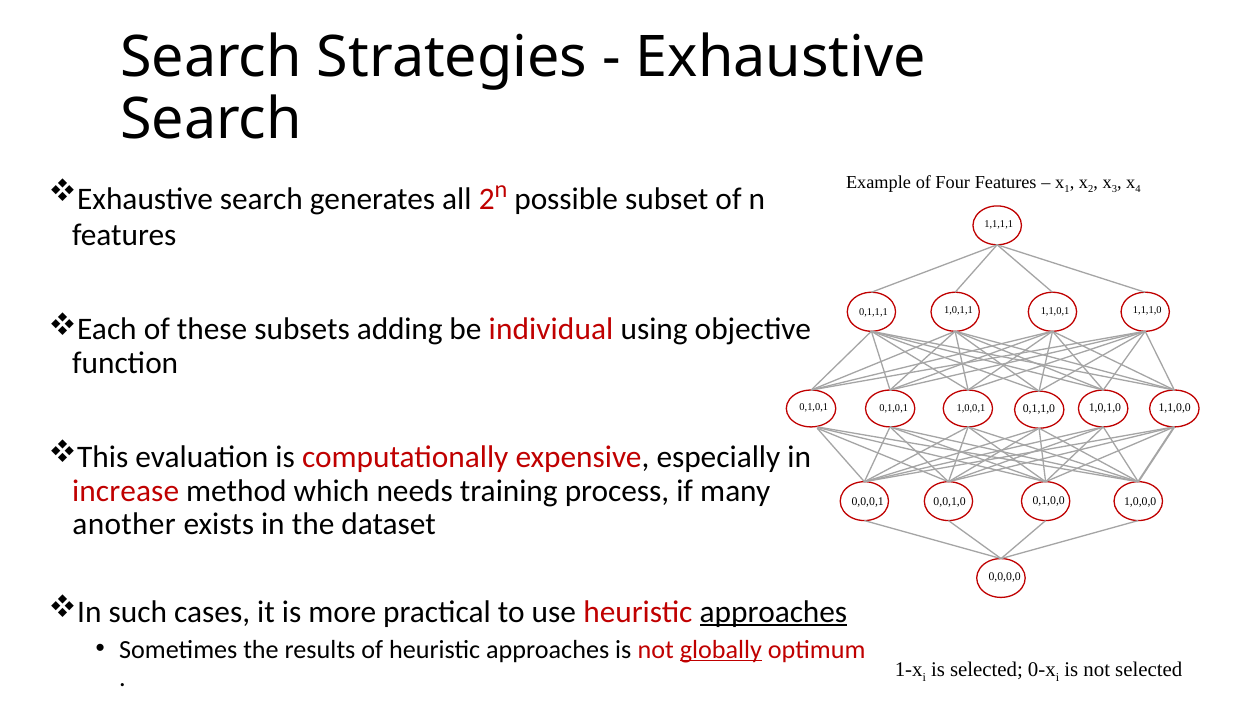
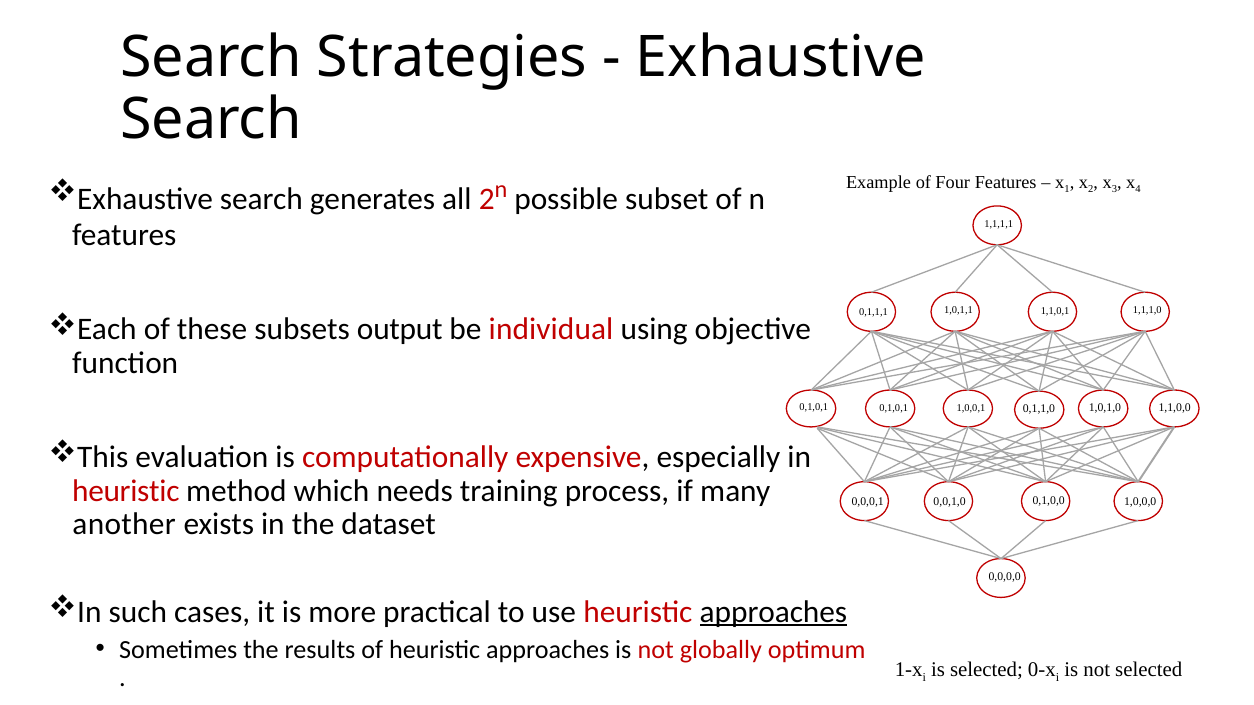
adding: adding -> output
increase at (126, 491): increase -> heuristic
globally underline: present -> none
